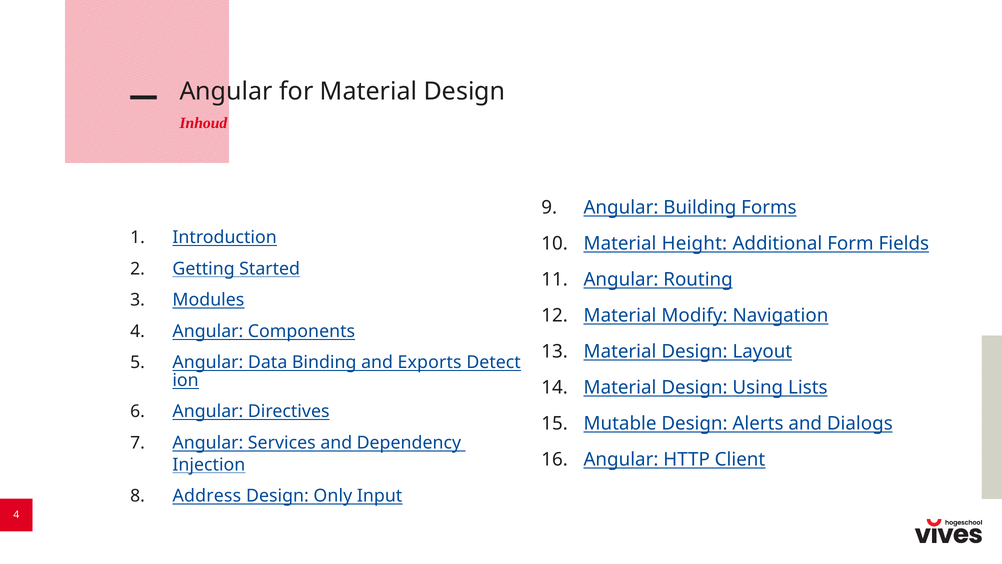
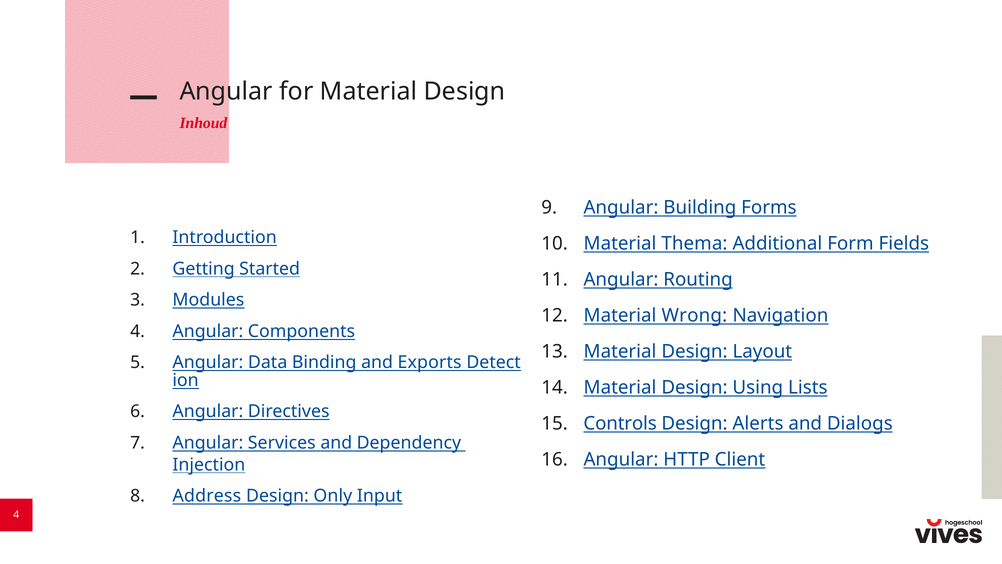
Height: Height -> Thema
Modify: Modify -> Wrong
Mutable: Mutable -> Controls
